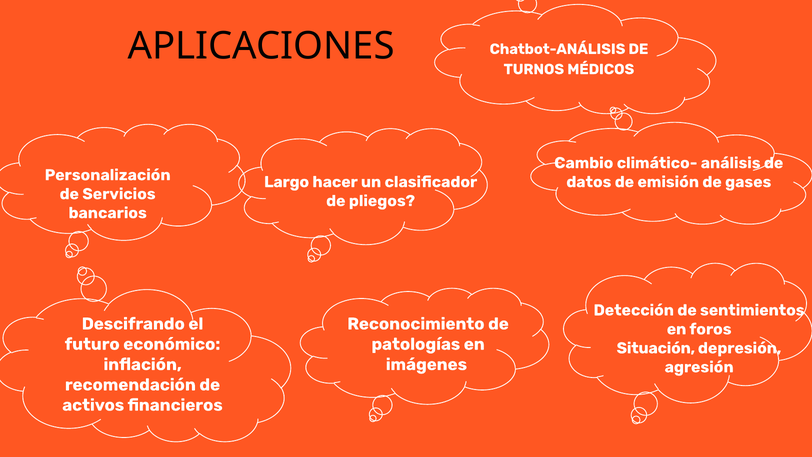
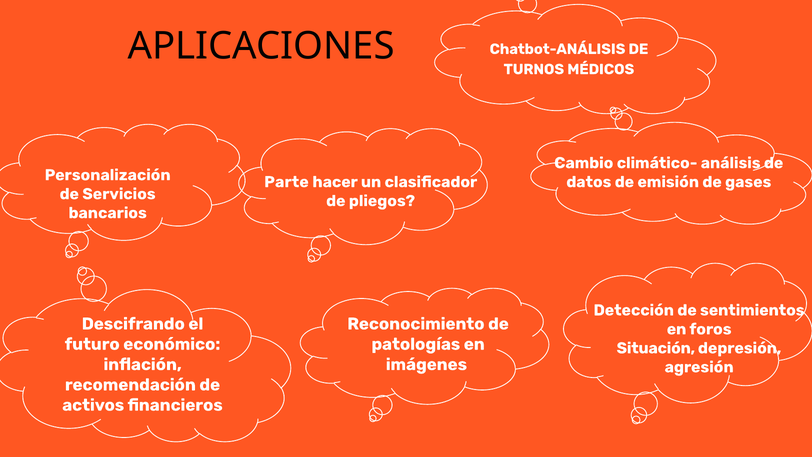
Largo: Largo -> Parte
